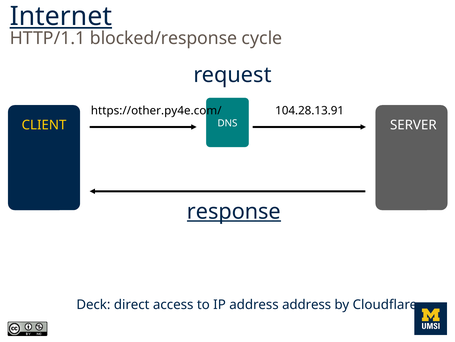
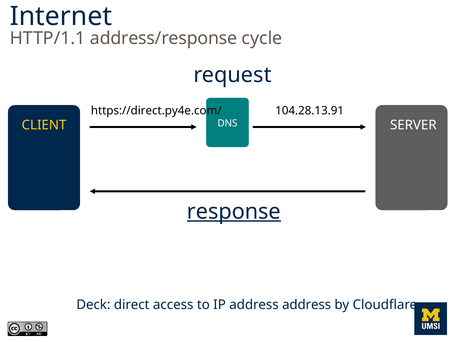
Internet underline: present -> none
blocked/response: blocked/response -> address/response
https://other.py4e.com/: https://other.py4e.com/ -> https://direct.py4e.com/
